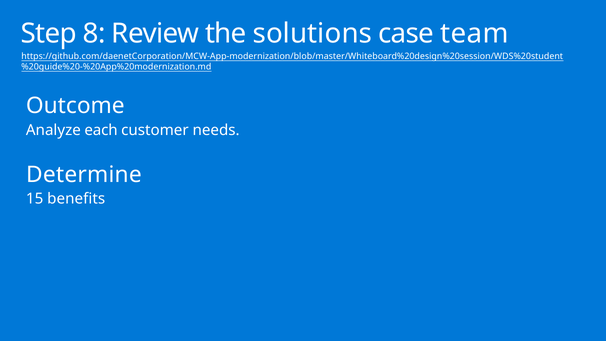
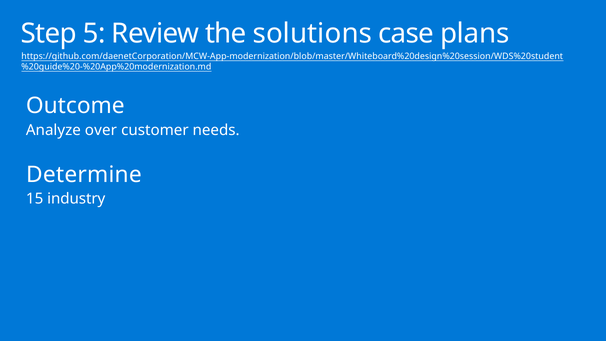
8: 8 -> 5
team: team -> plans
each: each -> over
benefits: benefits -> industry
